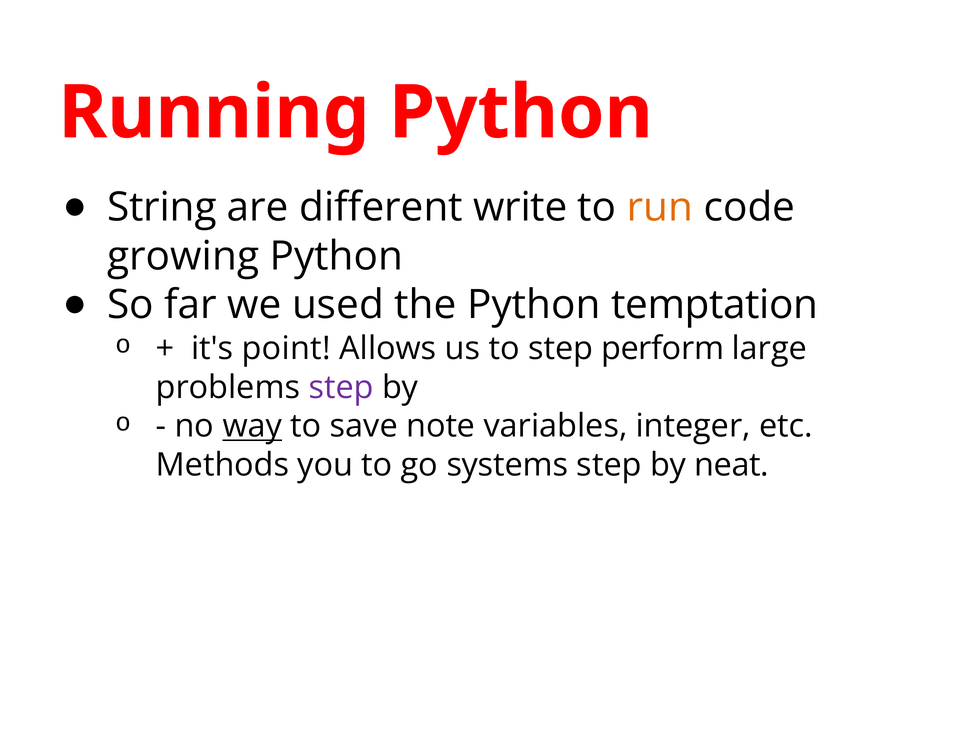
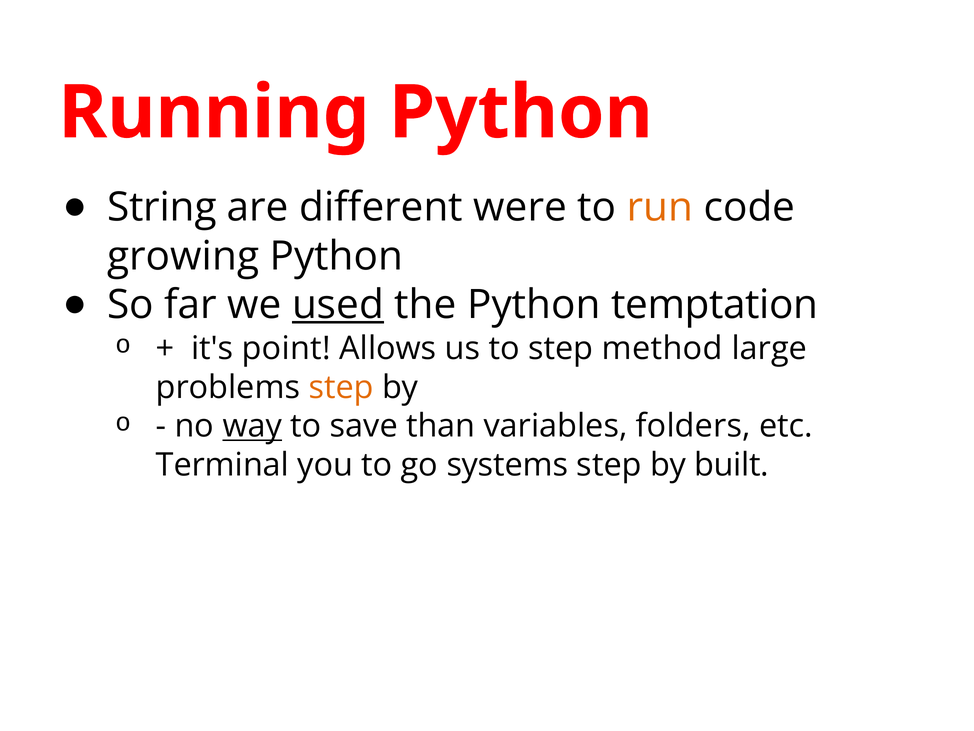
write: write -> were
used underline: none -> present
perform: perform -> method
step at (341, 387) colour: purple -> orange
note: note -> than
integer: integer -> folders
Methods: Methods -> Terminal
neat: neat -> built
